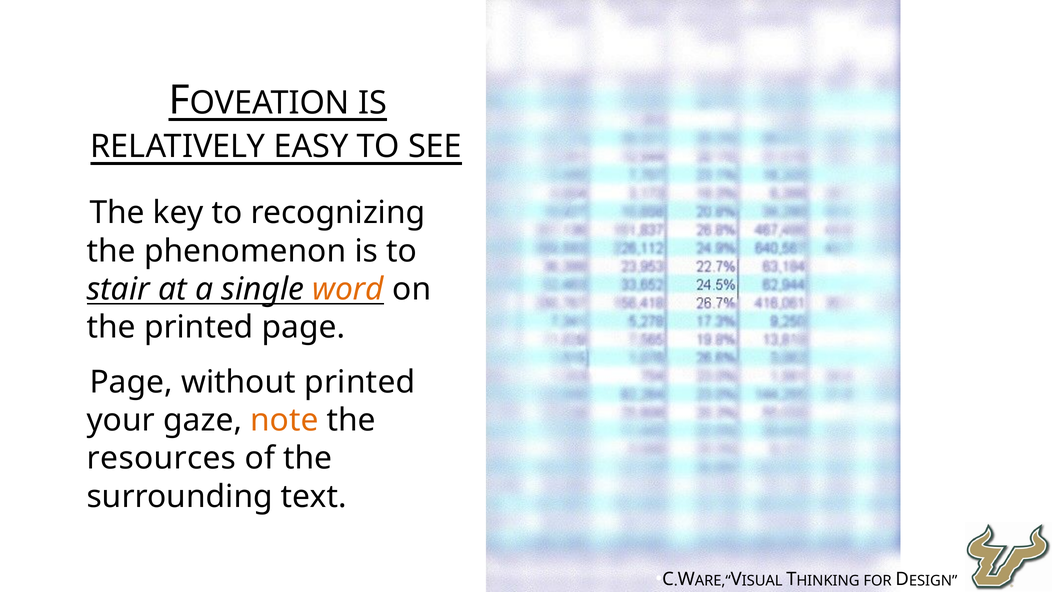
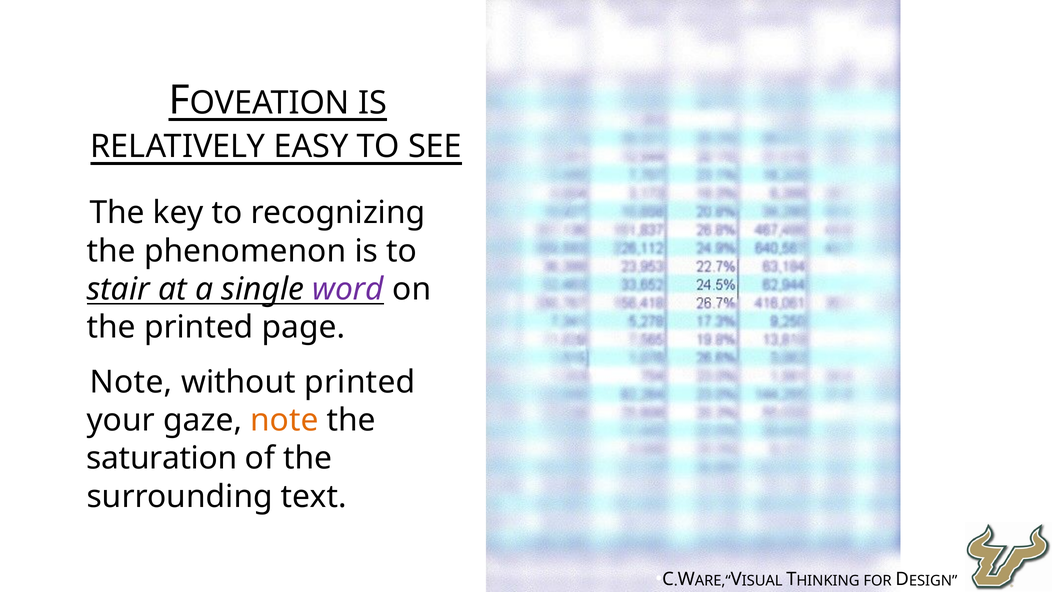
word colour: orange -> purple
Page at (131, 382): Page -> Note
resources: resources -> saturation
